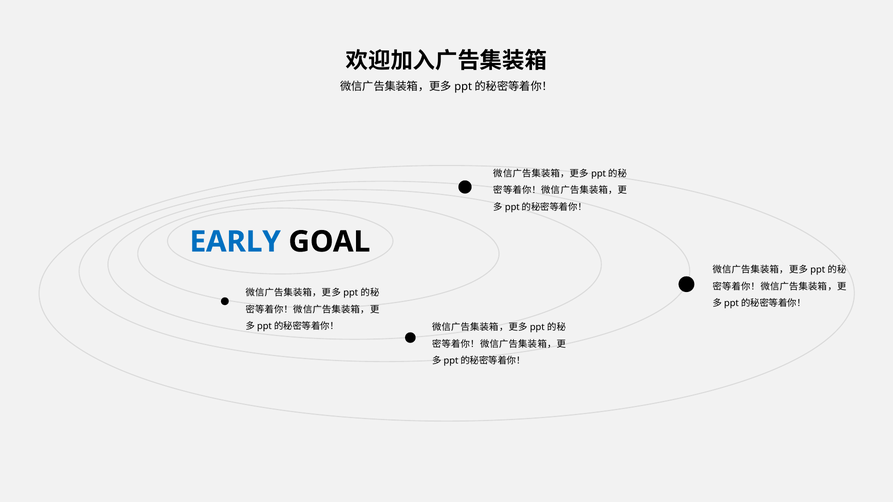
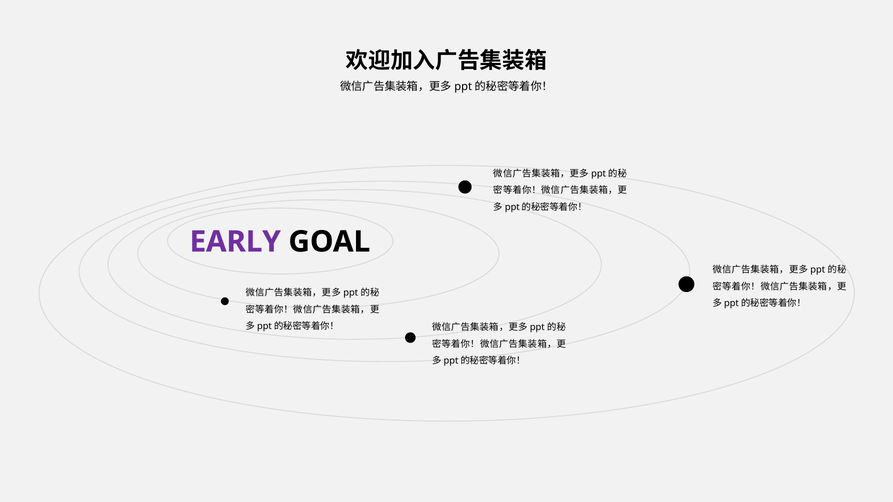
EARLY colour: blue -> purple
